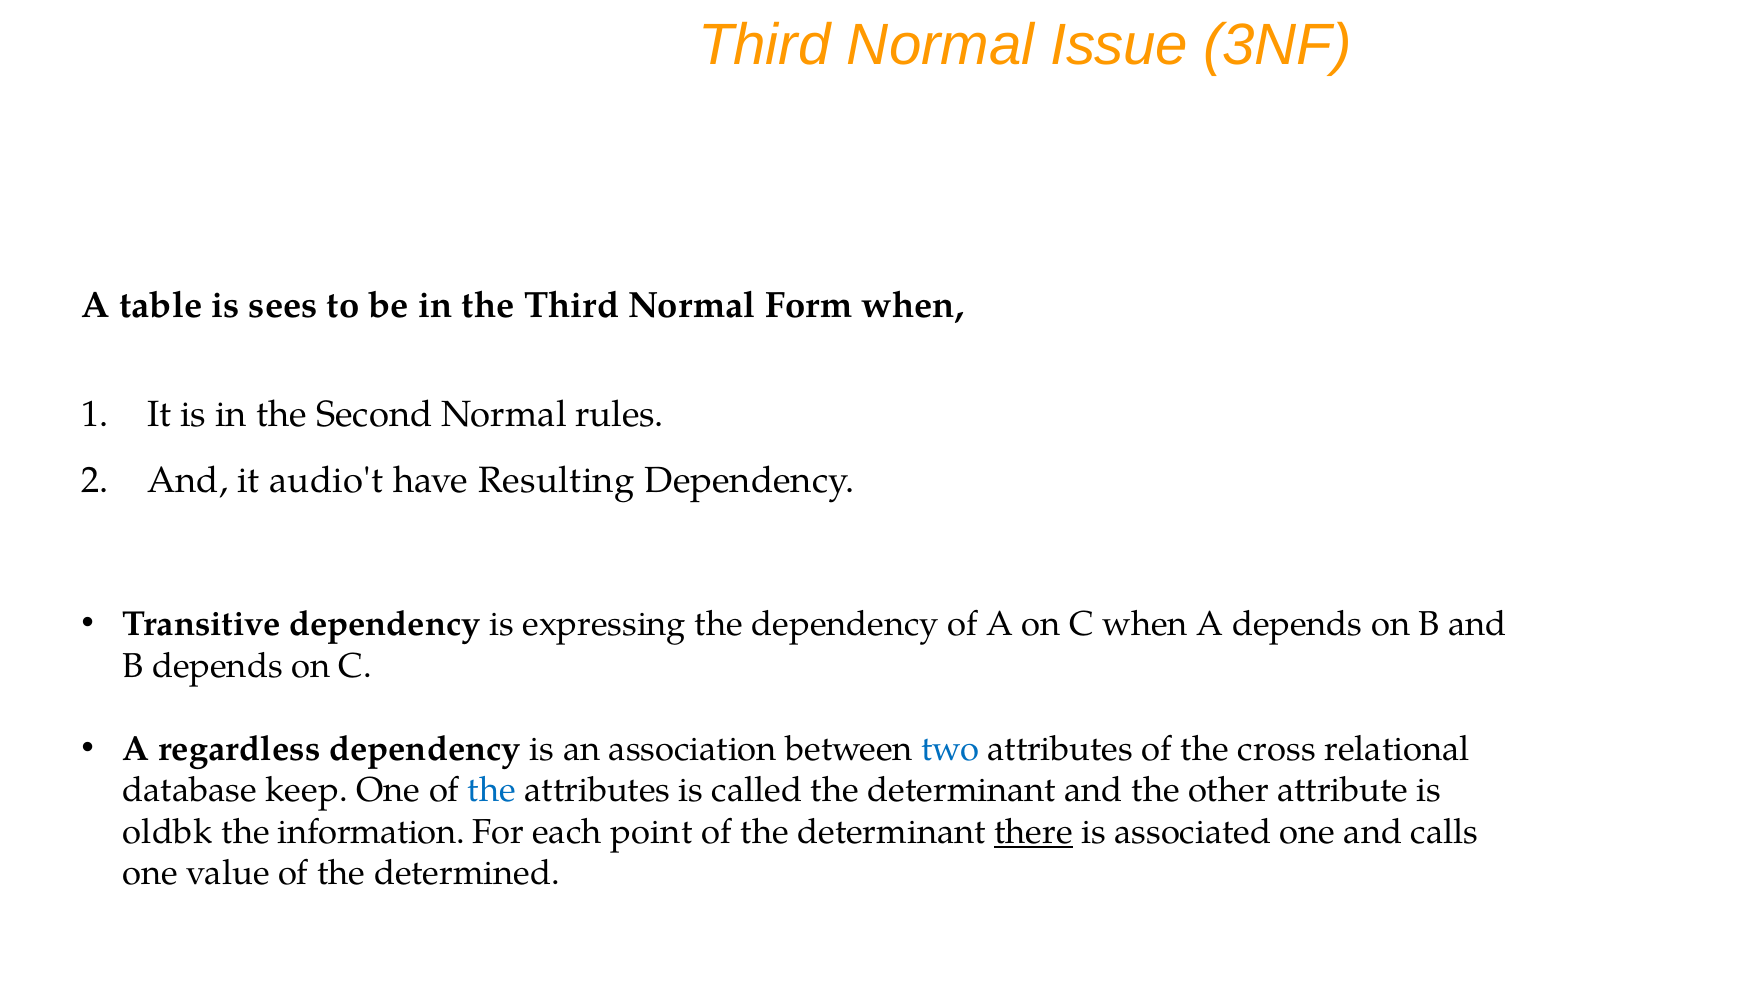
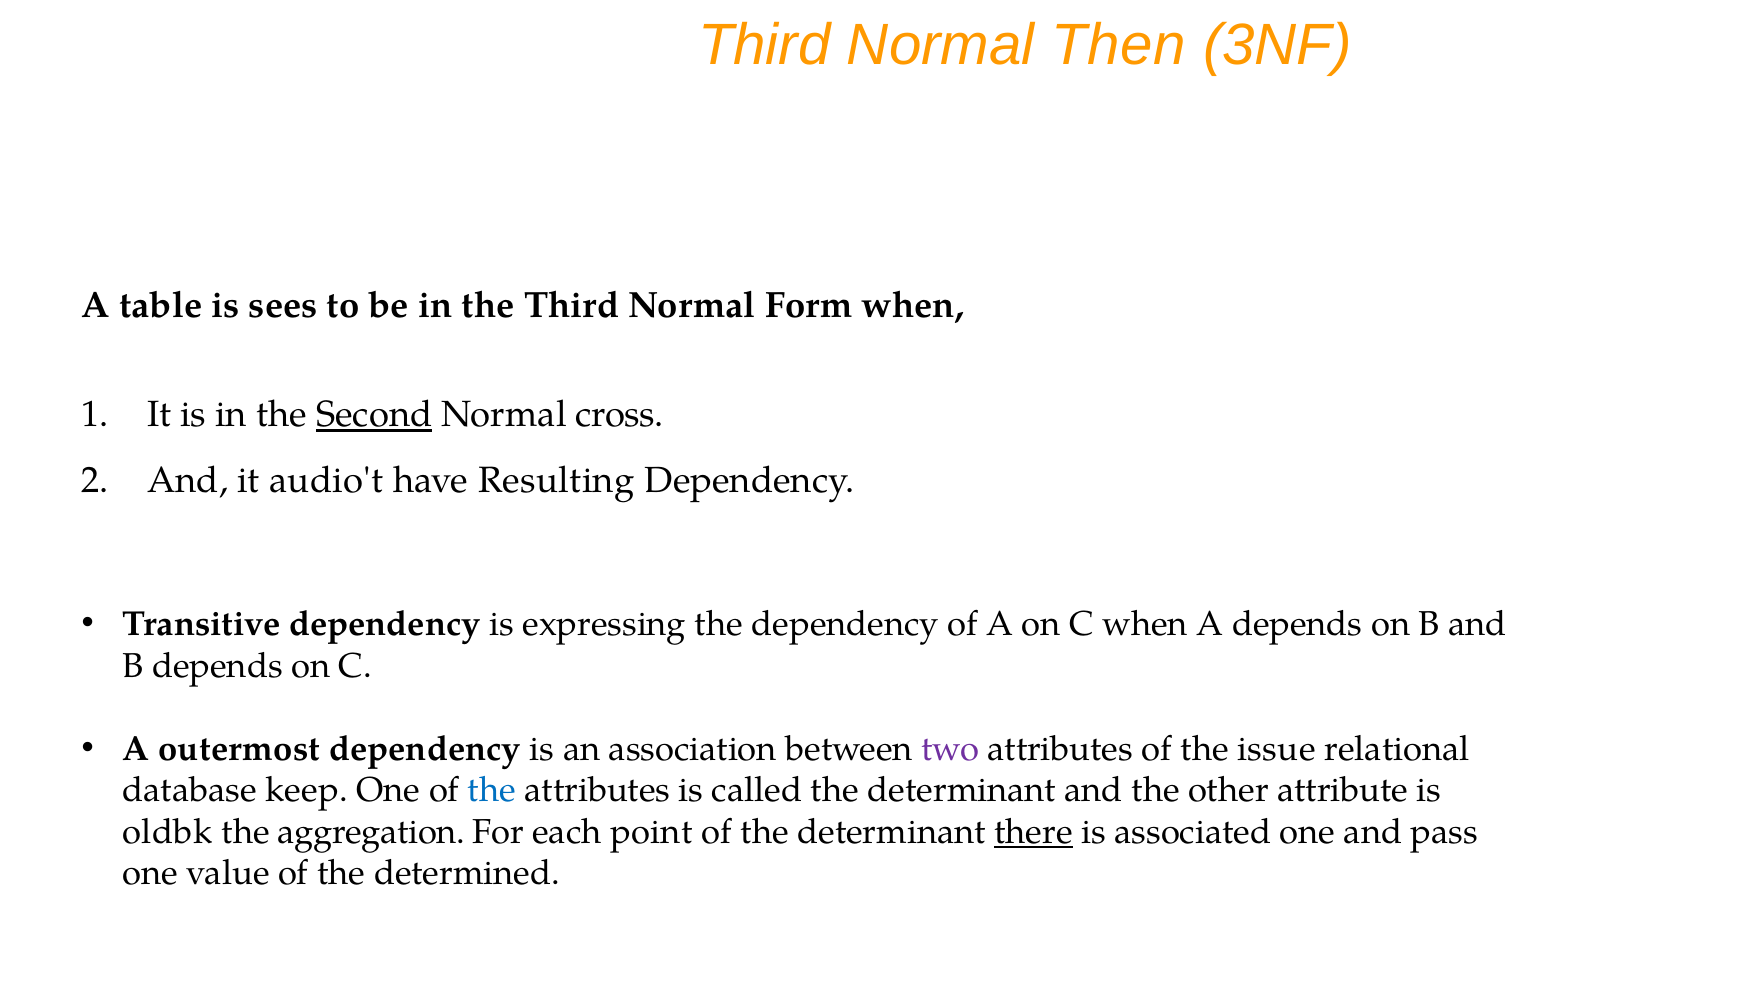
Issue: Issue -> Then
Second underline: none -> present
rules: rules -> cross
regardless: regardless -> outermost
two colour: blue -> purple
cross: cross -> issue
information: information -> aggregation
calls: calls -> pass
